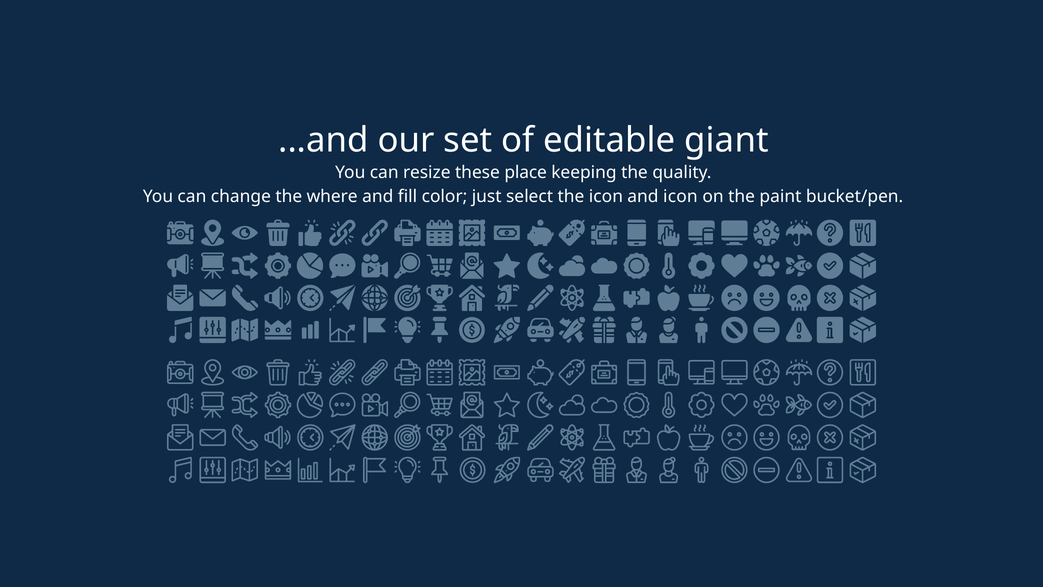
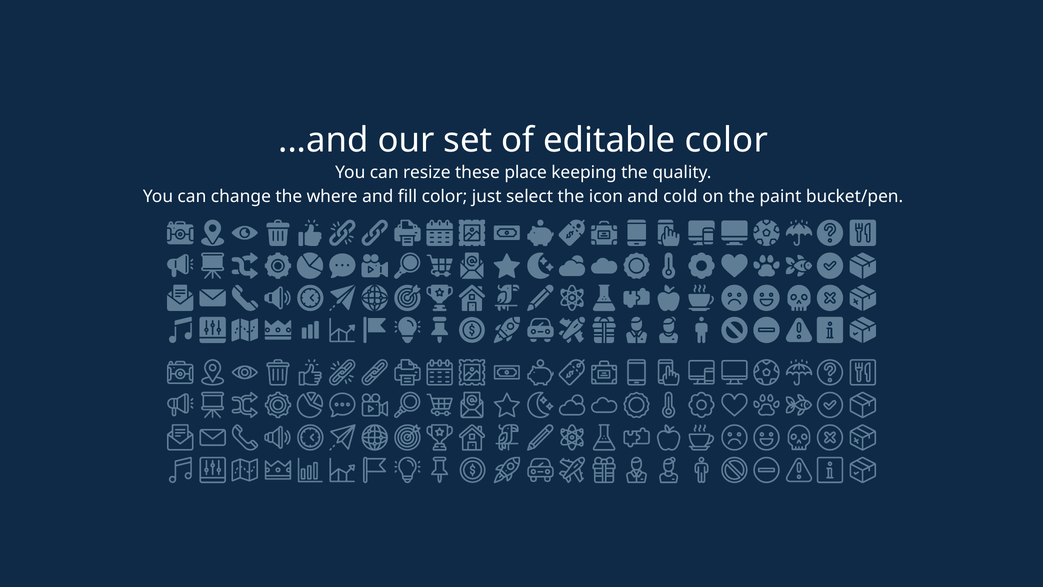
editable giant: giant -> color
and icon: icon -> cold
